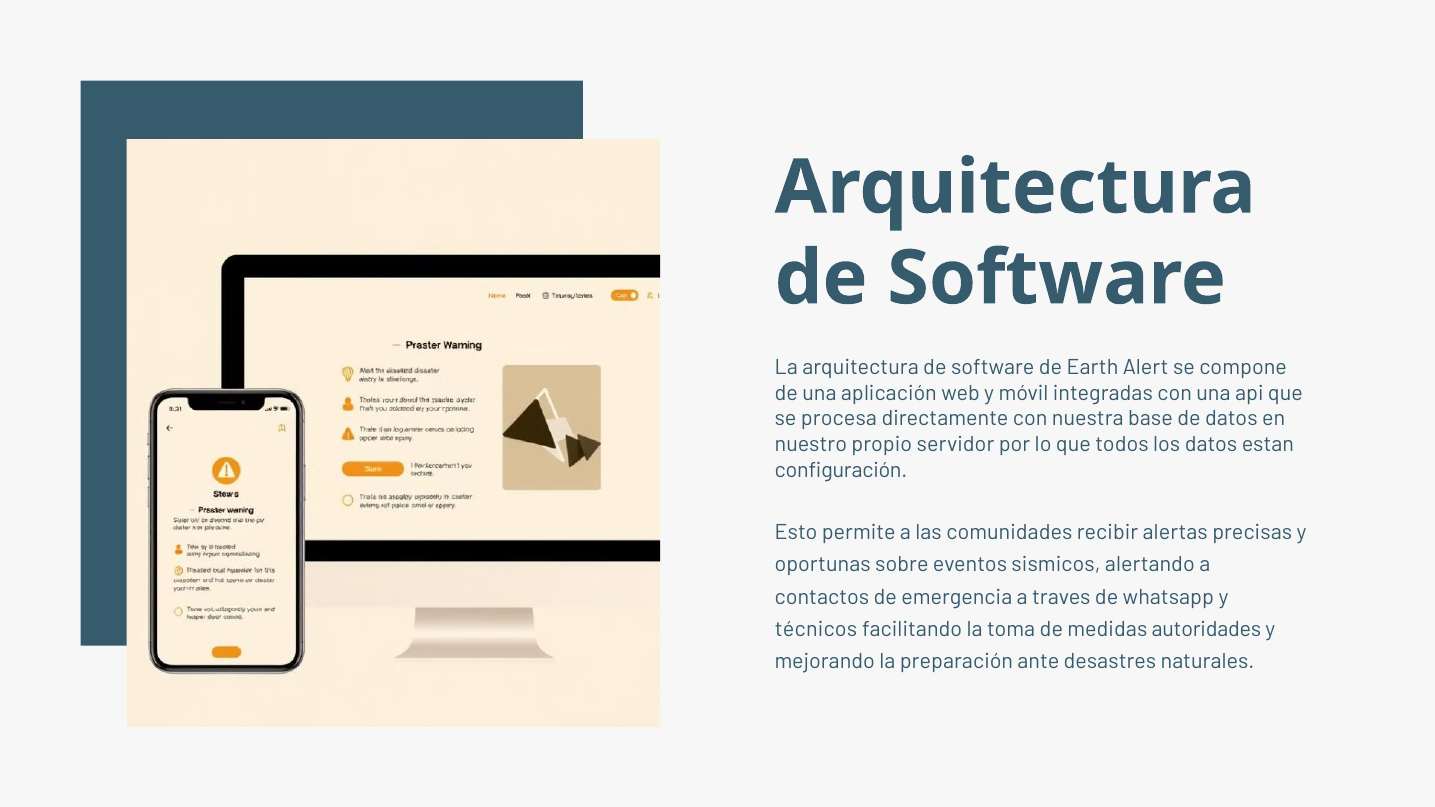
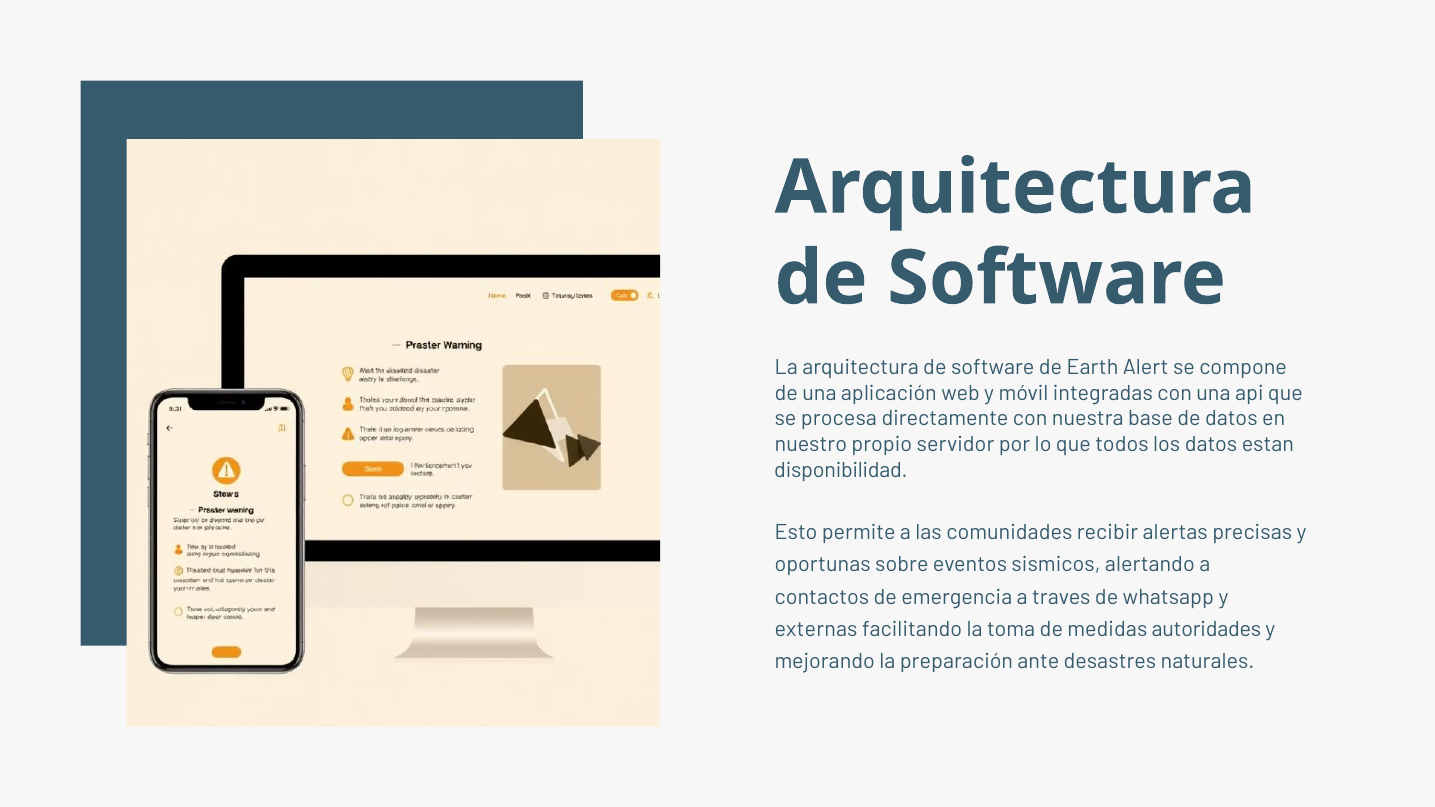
configuración: configuración -> disponibilidad
técnicos: técnicos -> externas
